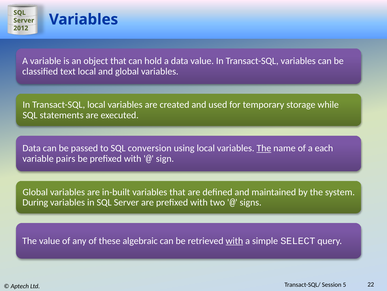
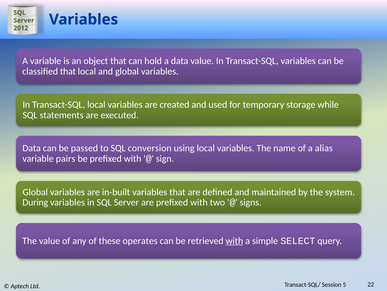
classified text: text -> that
The at (264, 148) underline: present -> none
each: each -> alias
algebraic: algebraic -> operates
